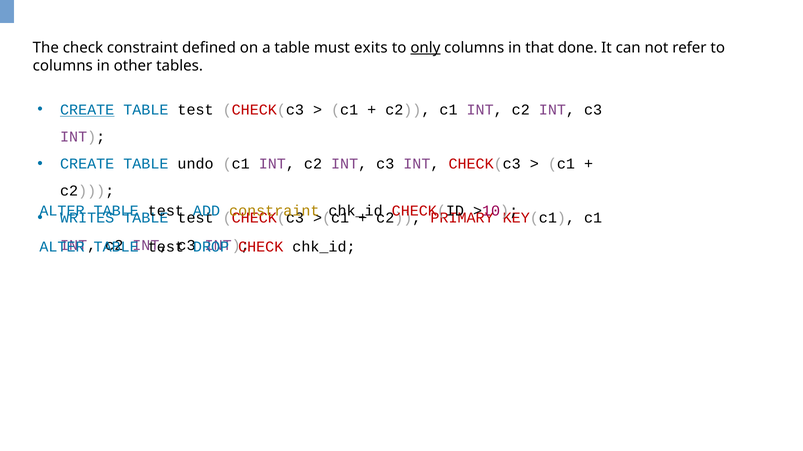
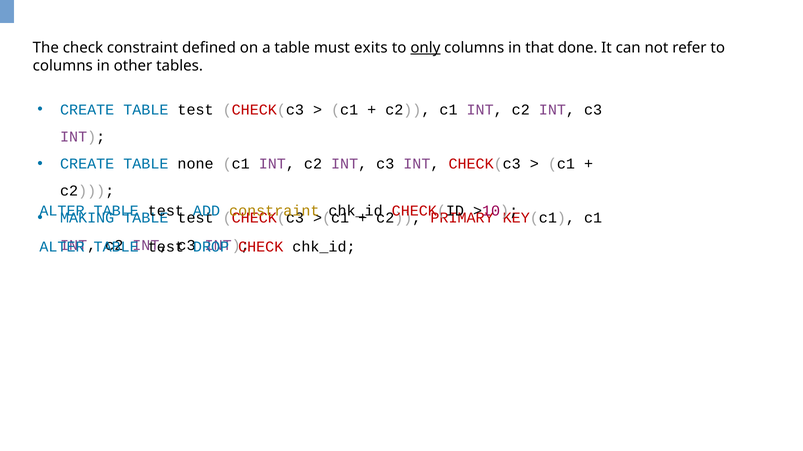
CREATE at (87, 110) underline: present -> none
undo: undo -> none
WRITES: WRITES -> MAKING
